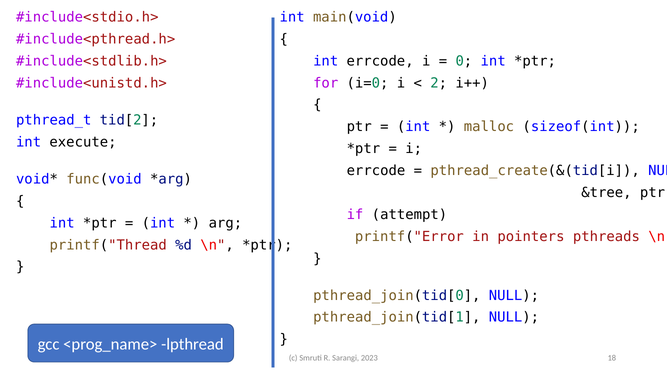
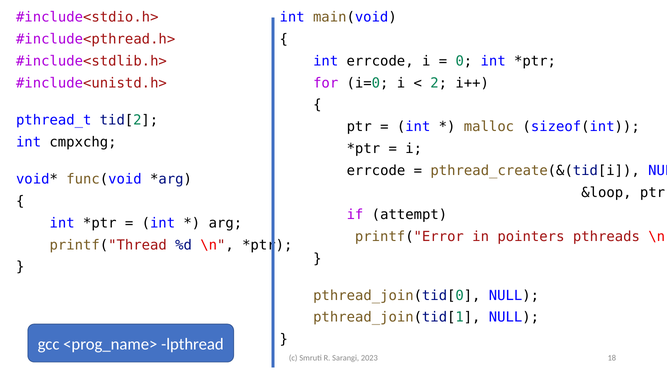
execute: execute -> cmpxchg
&tree: &tree -> &loop
